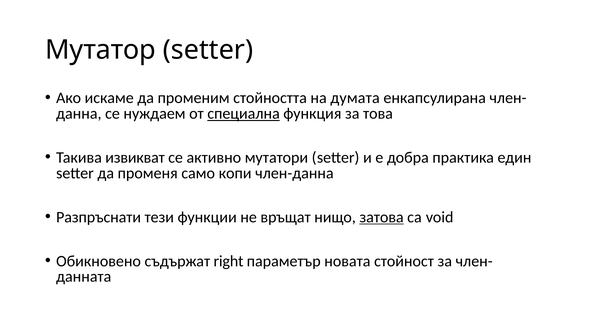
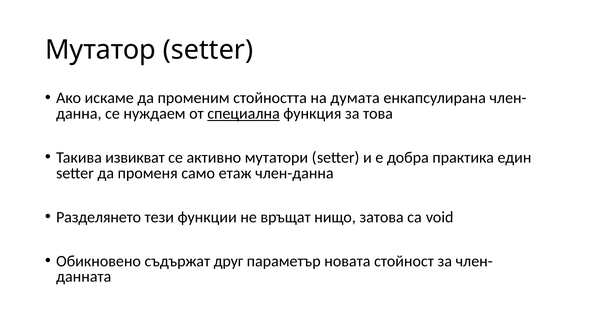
копи: копи -> етаж
Разпръснати: Разпръснати -> Разделянето
затова underline: present -> none
right: right -> друг
